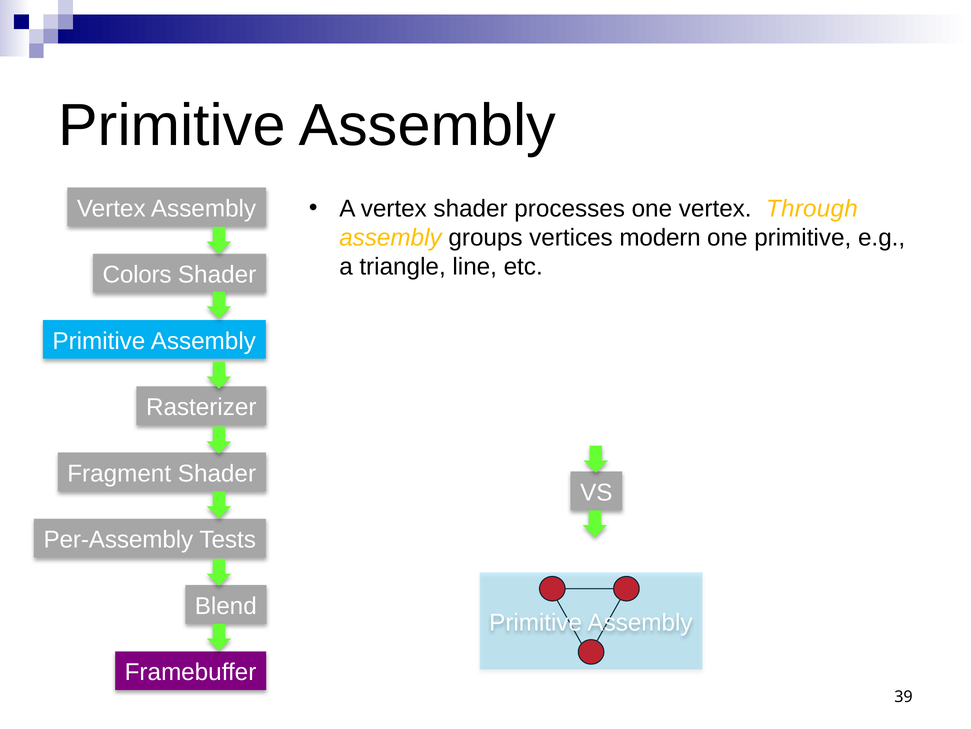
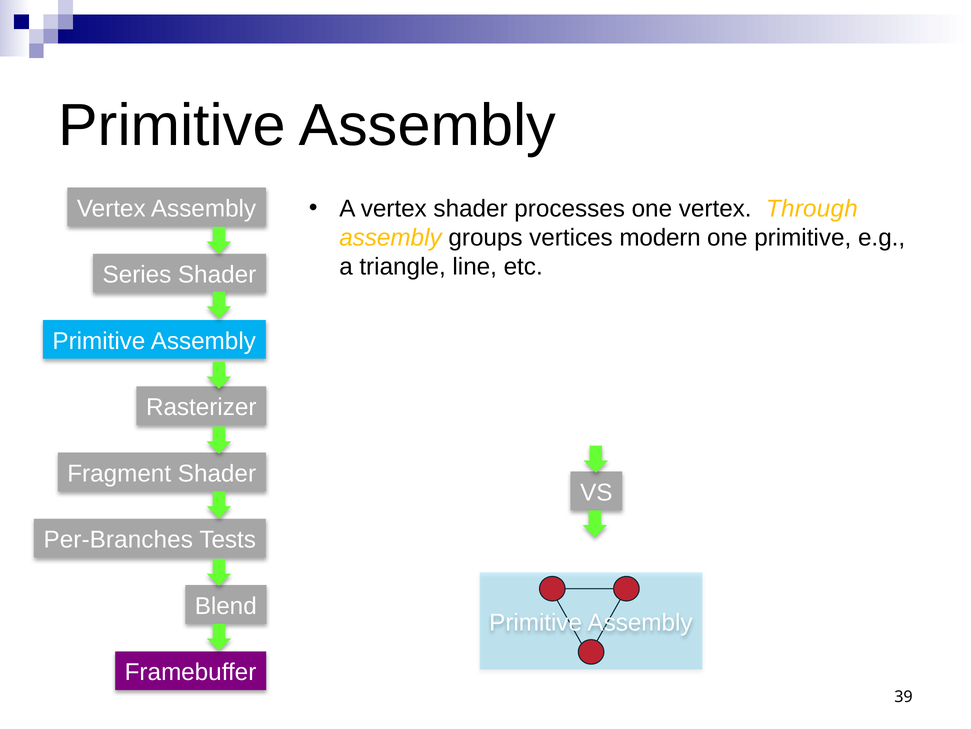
Colors: Colors -> Series
Per-Assembly: Per-Assembly -> Per-Branches
